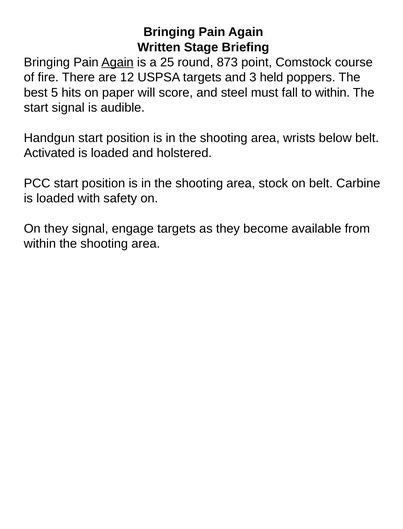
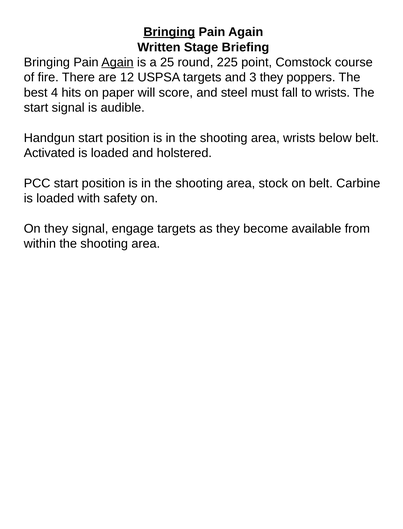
Bringing at (169, 32) underline: none -> present
873: 873 -> 225
3 held: held -> they
5: 5 -> 4
to within: within -> wrists
